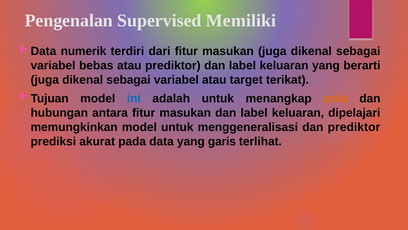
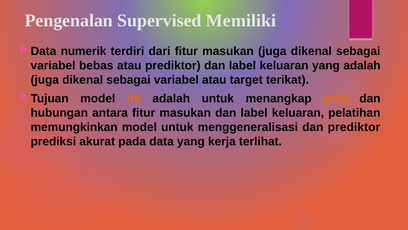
yang berarti: berarti -> adalah
ini colour: blue -> orange
dipelajari: dipelajari -> pelatihan
garis: garis -> kerja
